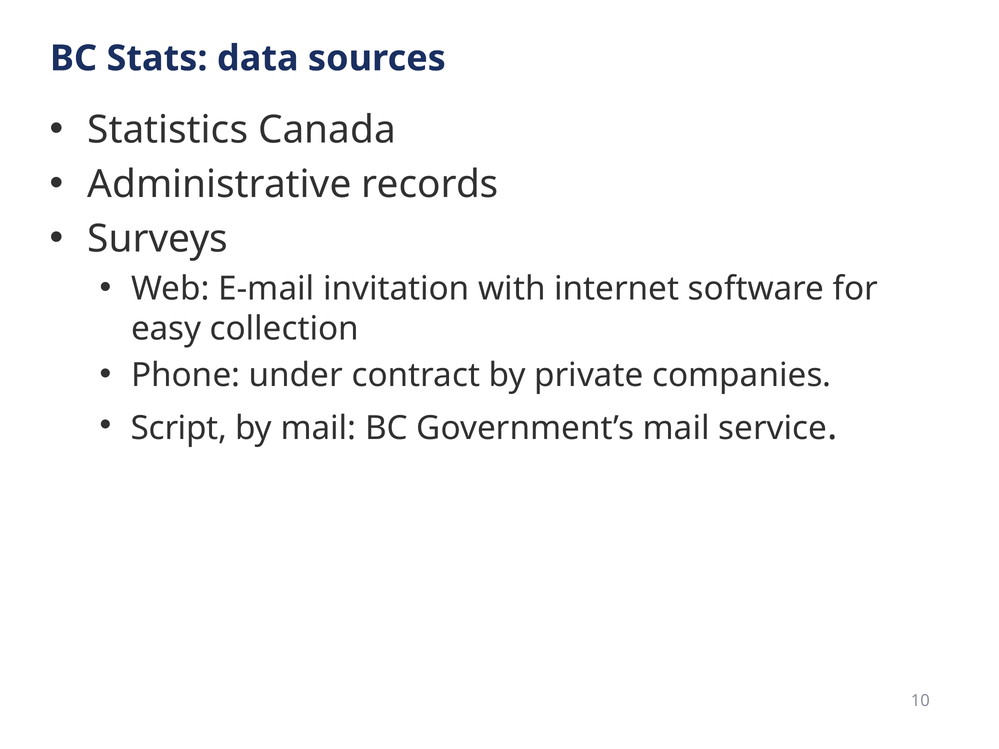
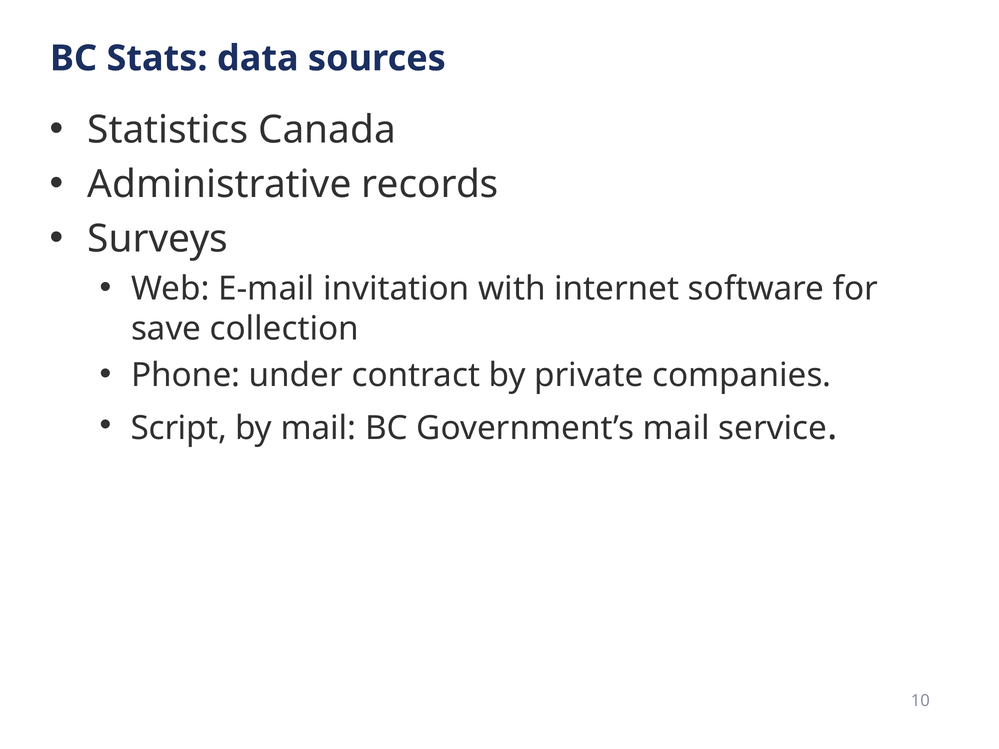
easy: easy -> save
